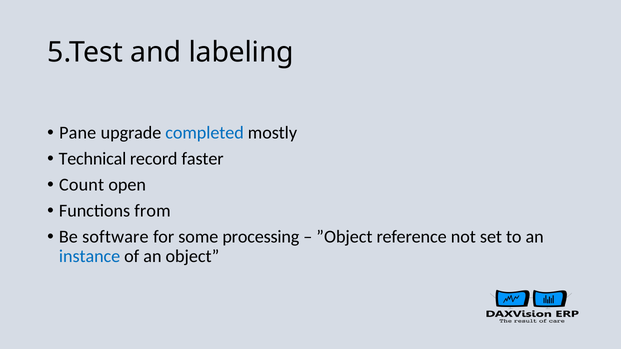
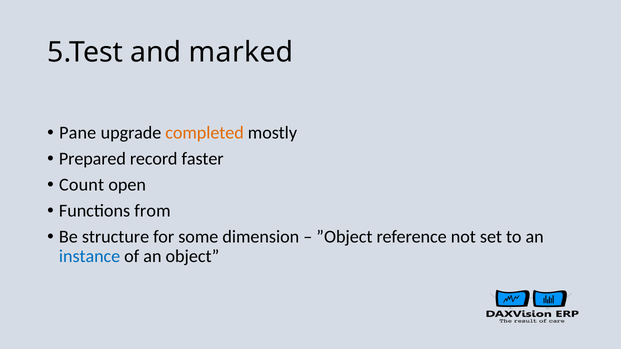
labeling: labeling -> marked
completed colour: blue -> orange
Technical: Technical -> Prepared
software: software -> structure
processing: processing -> dimension
